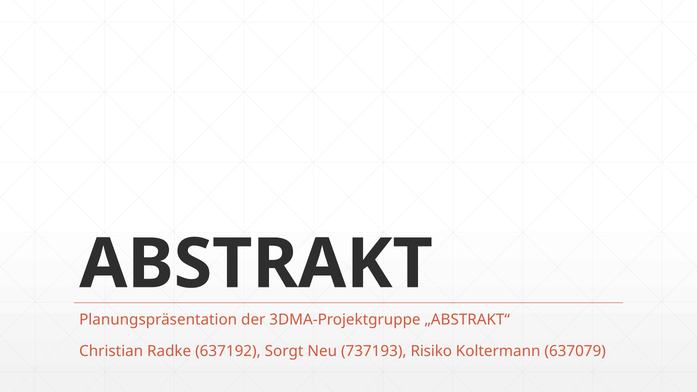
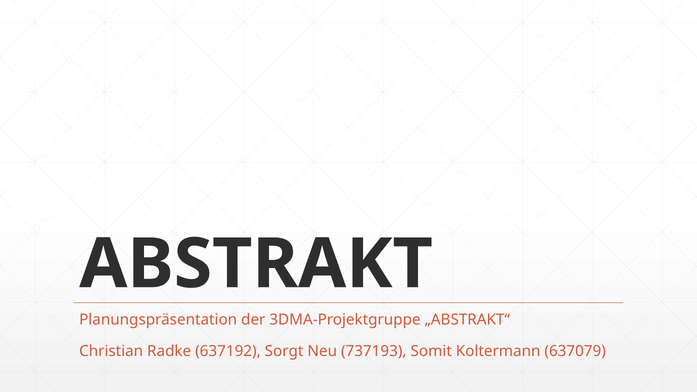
Risiko: Risiko -> Somit
